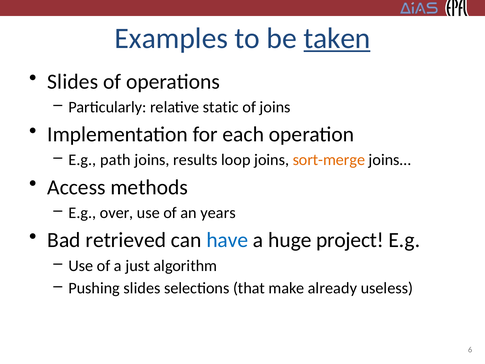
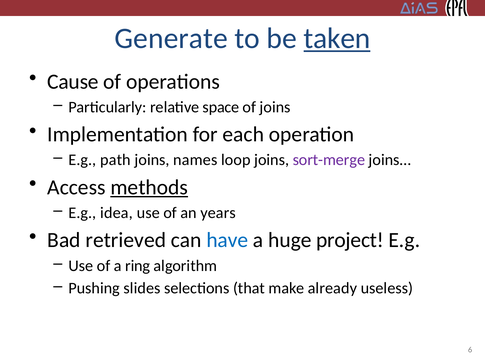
Examples: Examples -> Generate
Slides at (73, 82): Slides -> Cause
static: static -> space
results: results -> names
sort-merge colour: orange -> purple
methods underline: none -> present
over: over -> idea
just: just -> ring
